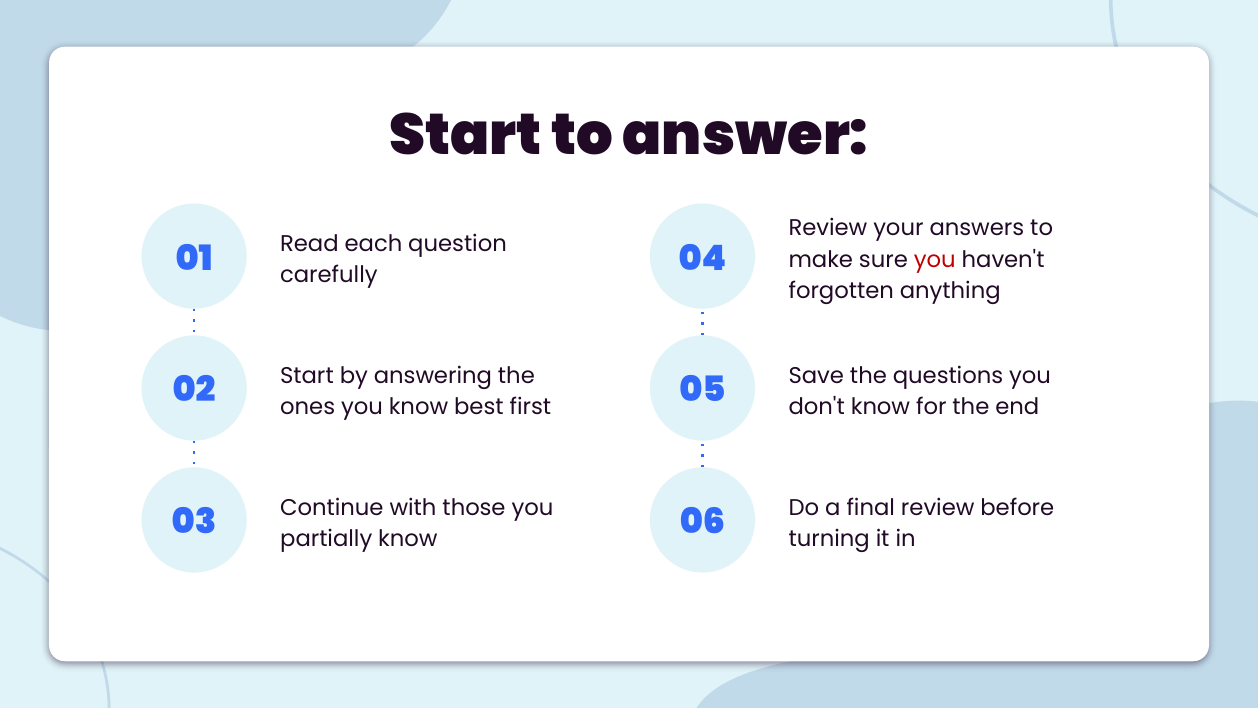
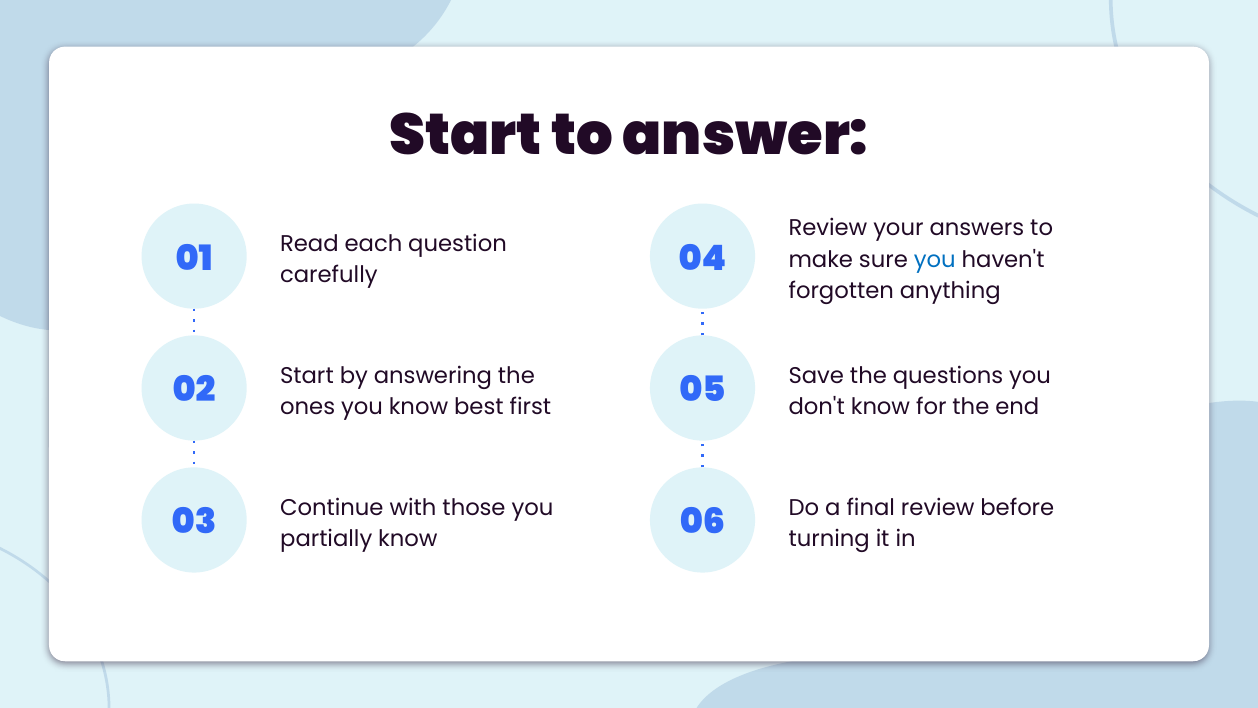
you at (935, 260) colour: red -> blue
